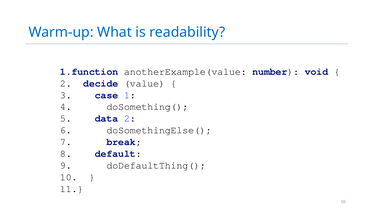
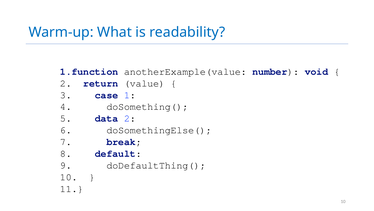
decide: decide -> return
